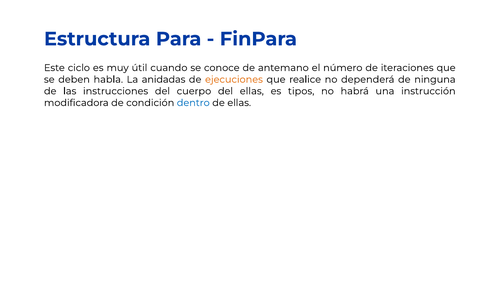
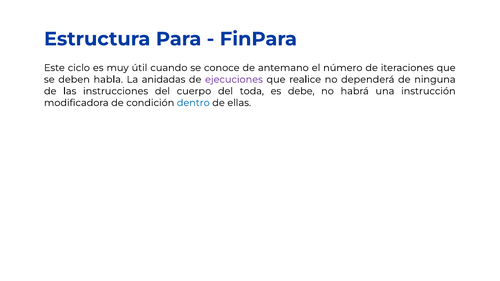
ejecuciones colour: orange -> purple
del ellas: ellas -> toda
tipos: tipos -> debe
